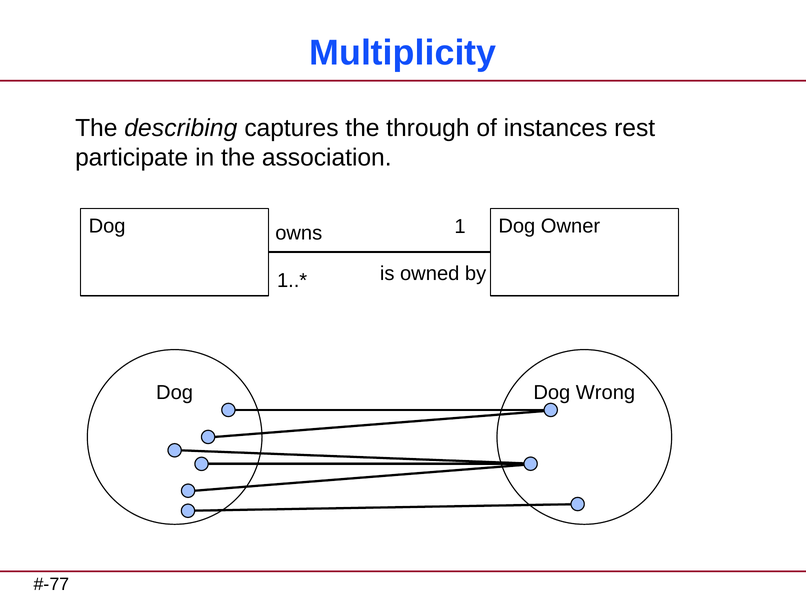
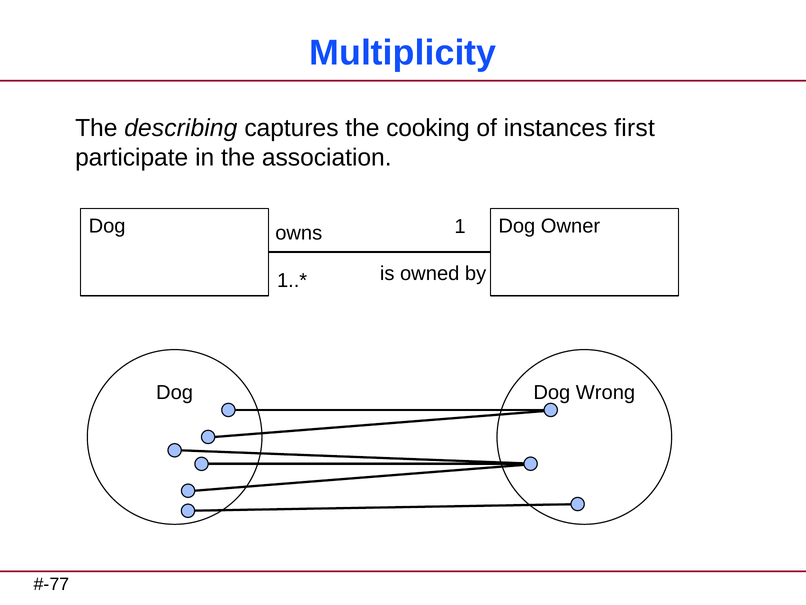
through: through -> cooking
rest: rest -> first
